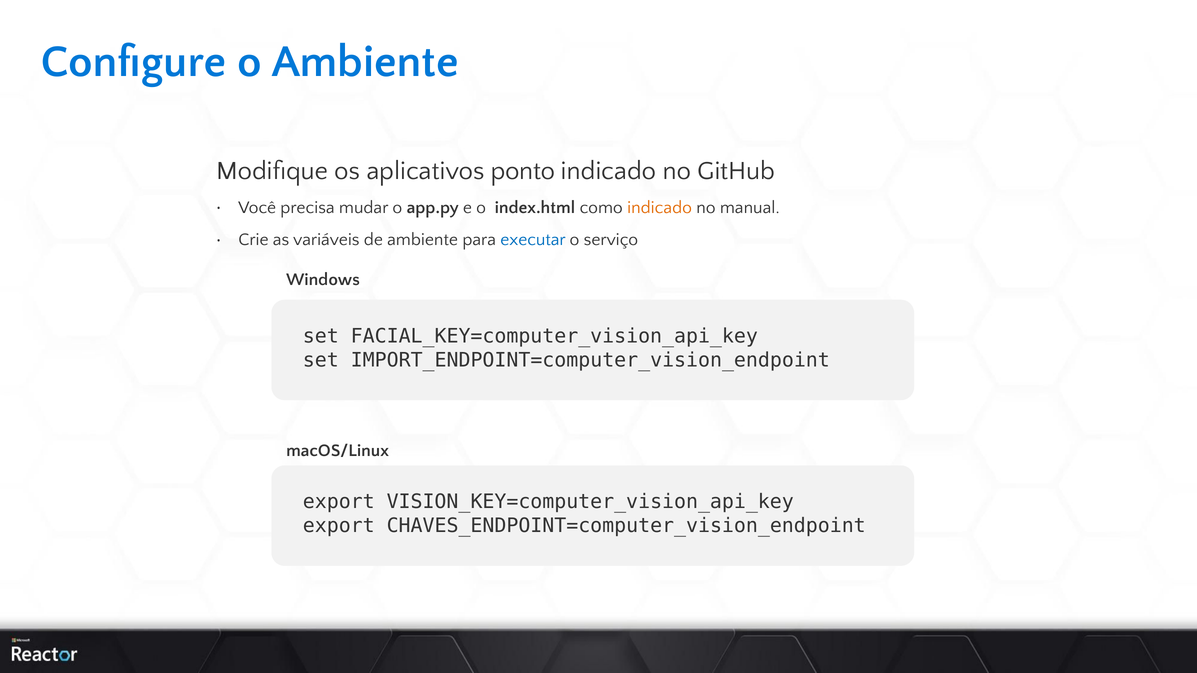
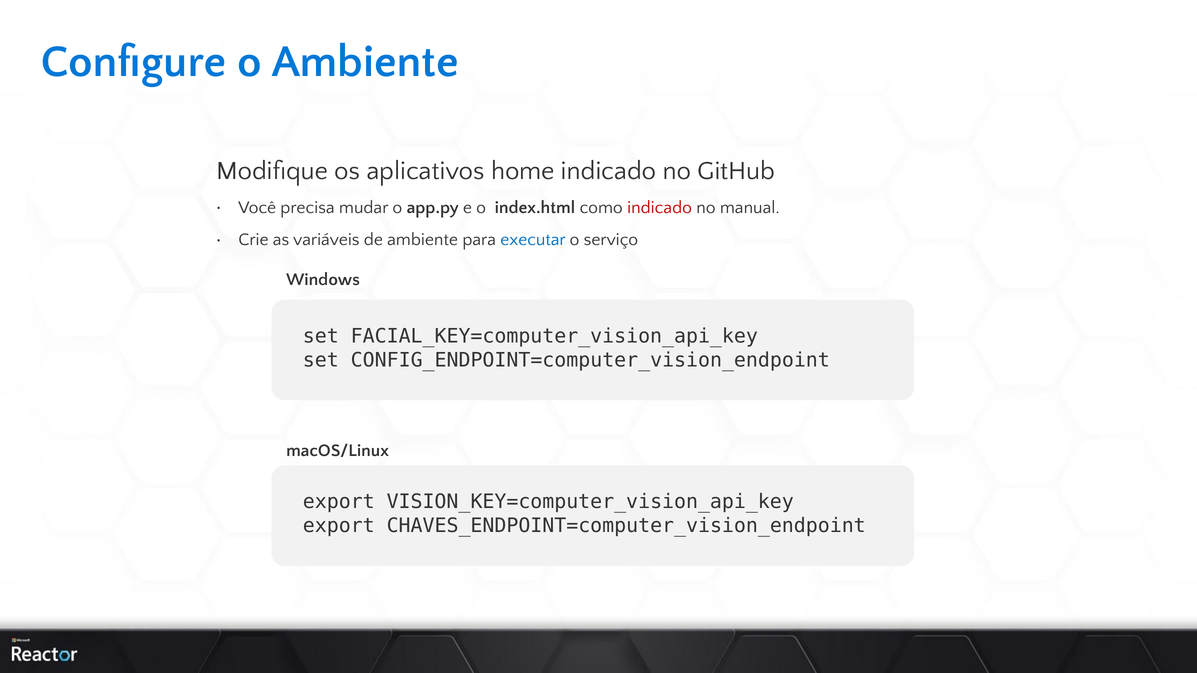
ponto: ponto -> home
indicado at (660, 207) colour: orange -> red
IMPORT_ENDPOINT=computer_vision_endpoint: IMPORT_ENDPOINT=computer_vision_endpoint -> CONFIG_ENDPOINT=computer_vision_endpoint
